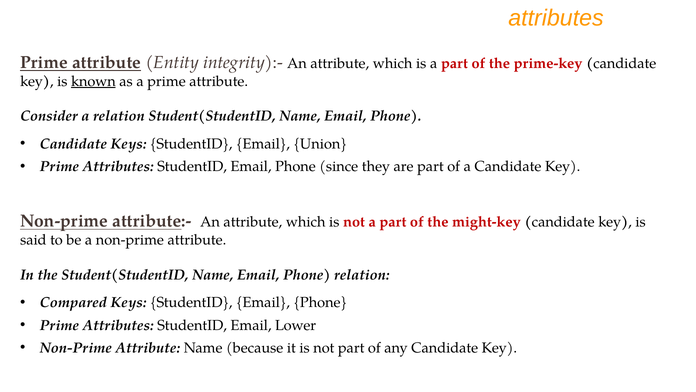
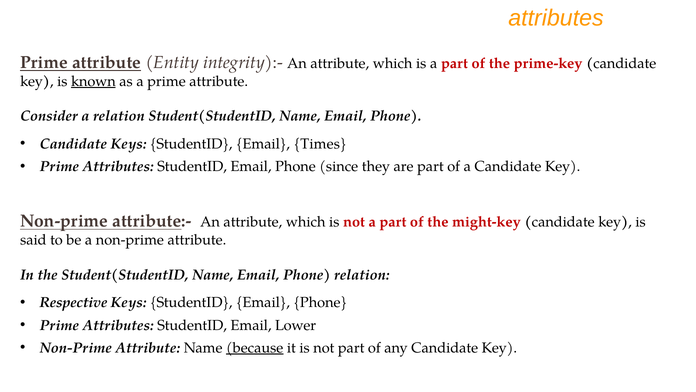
Union: Union -> Times
Compared: Compared -> Respective
because underline: none -> present
